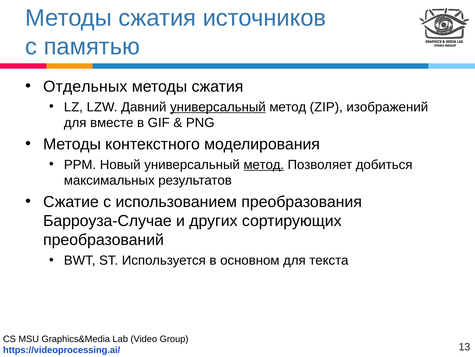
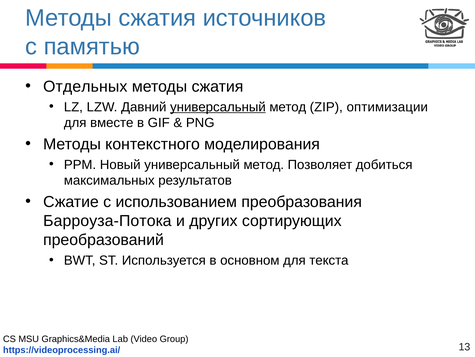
изображений: изображений -> оптимизации
метод at (264, 164) underline: present -> none
Барроуза-Случае: Барроуза-Случае -> Барроуза-Потока
